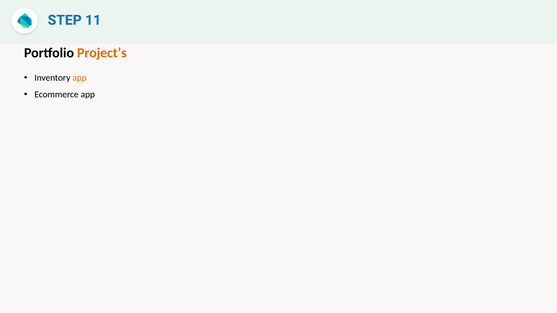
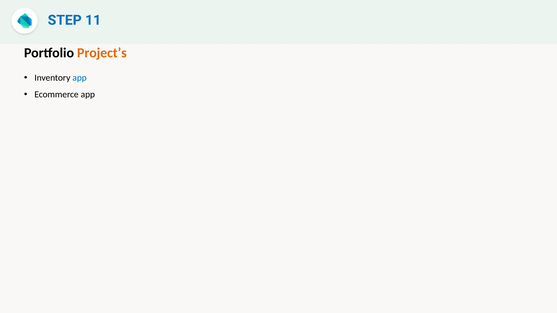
app at (80, 78) colour: orange -> blue
